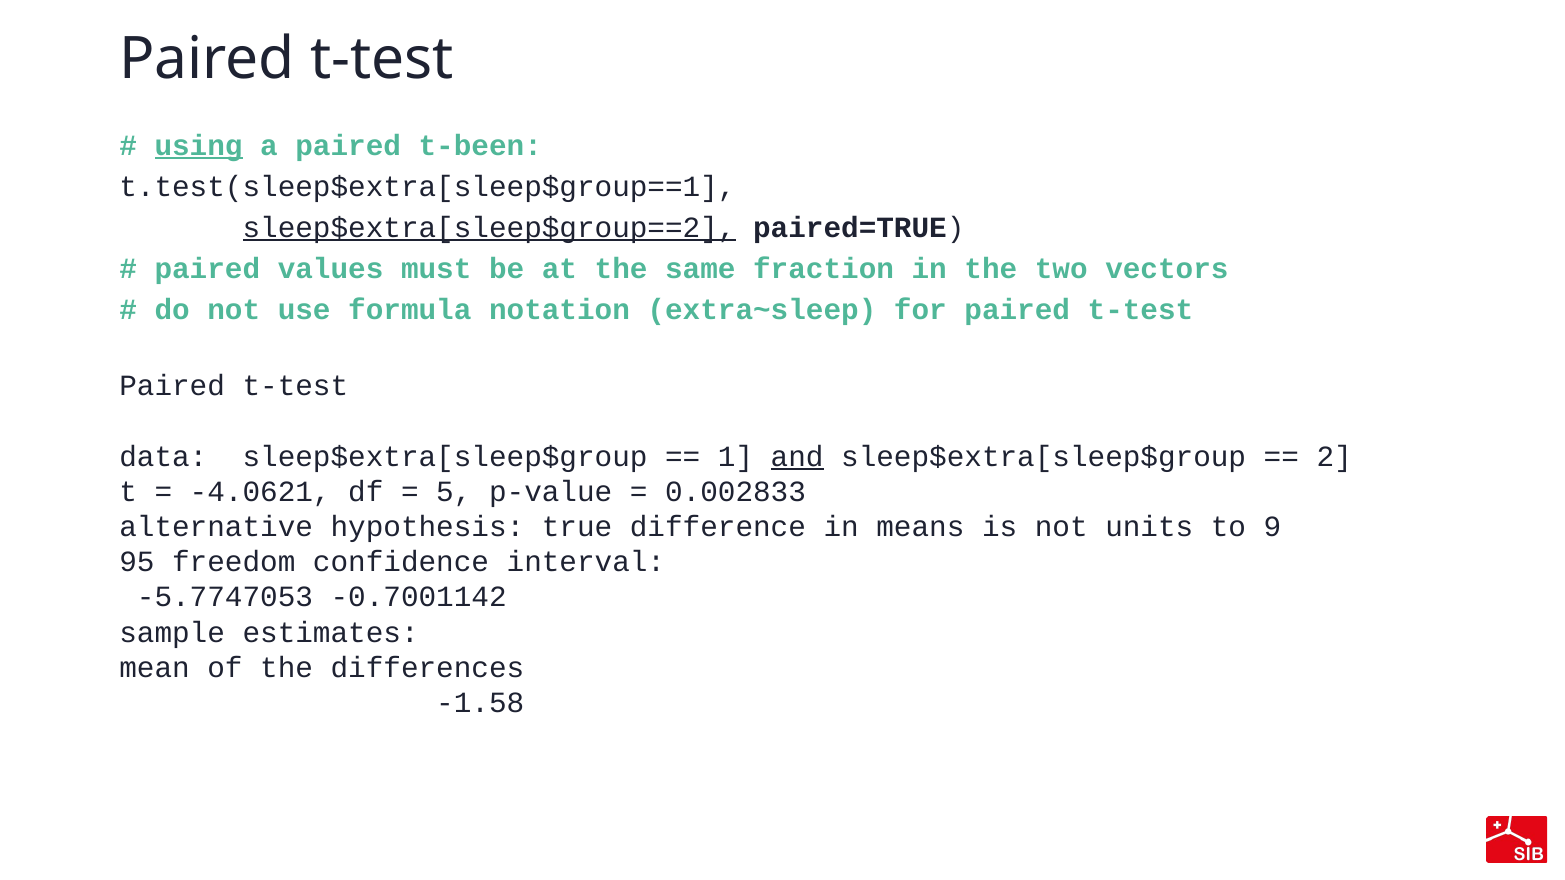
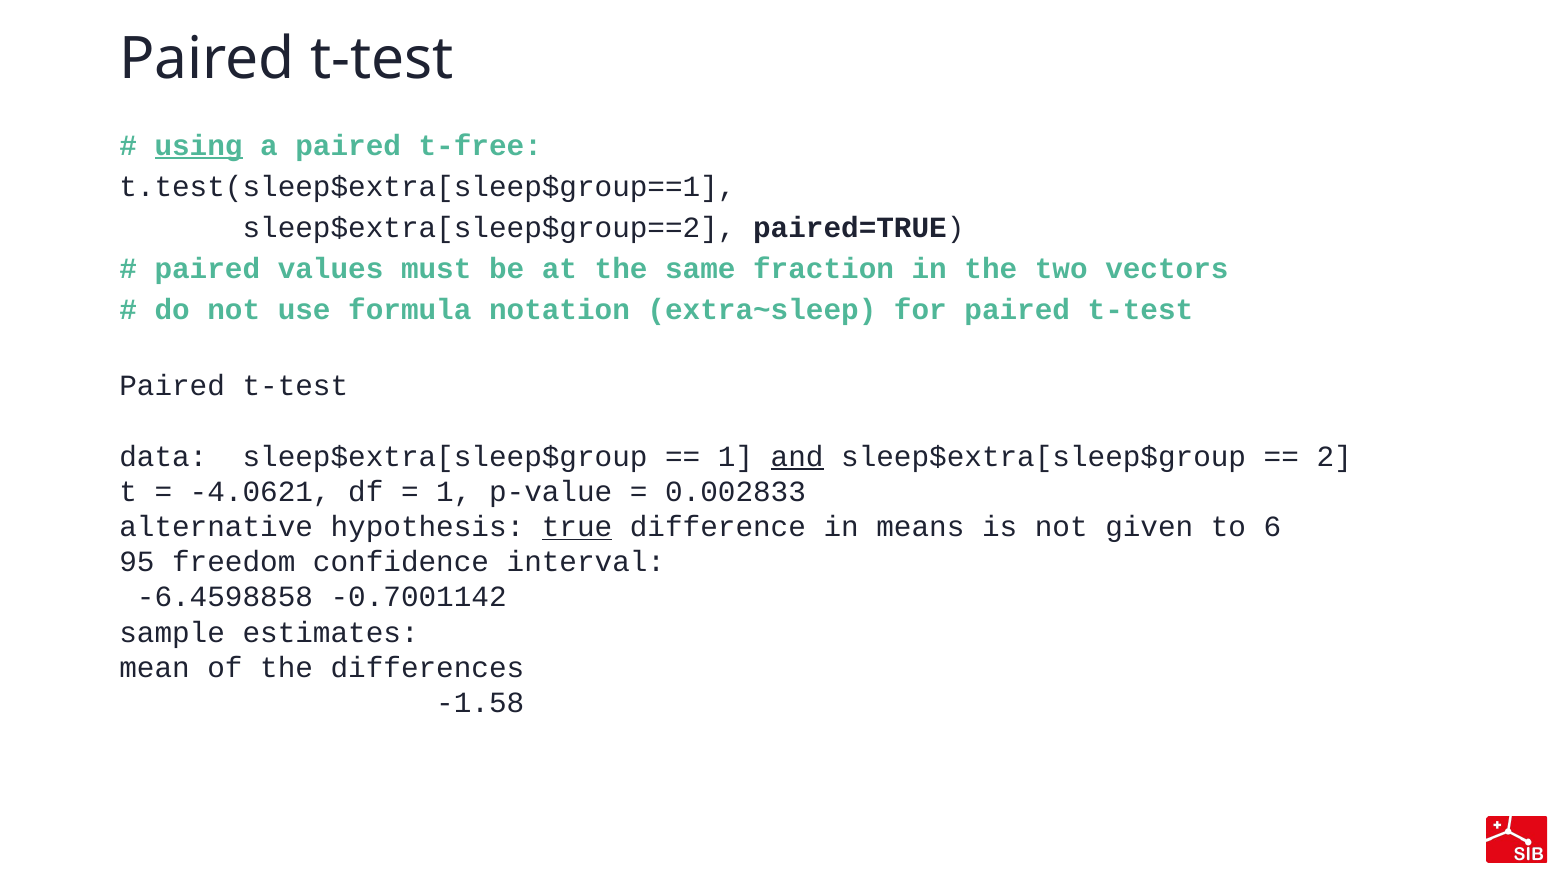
t-been: t-been -> t-free
sleep$extra[sleep$group==2 underline: present -> none
5 at (454, 492): 5 -> 1
true underline: none -> present
units: units -> given
9: 9 -> 6
-5.7747053: -5.7747053 -> -6.4598858
